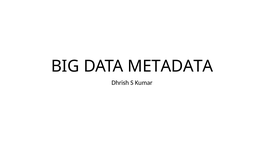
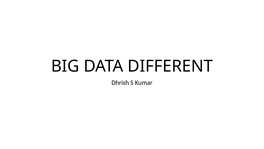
METADATA: METADATA -> DIFFERENT
